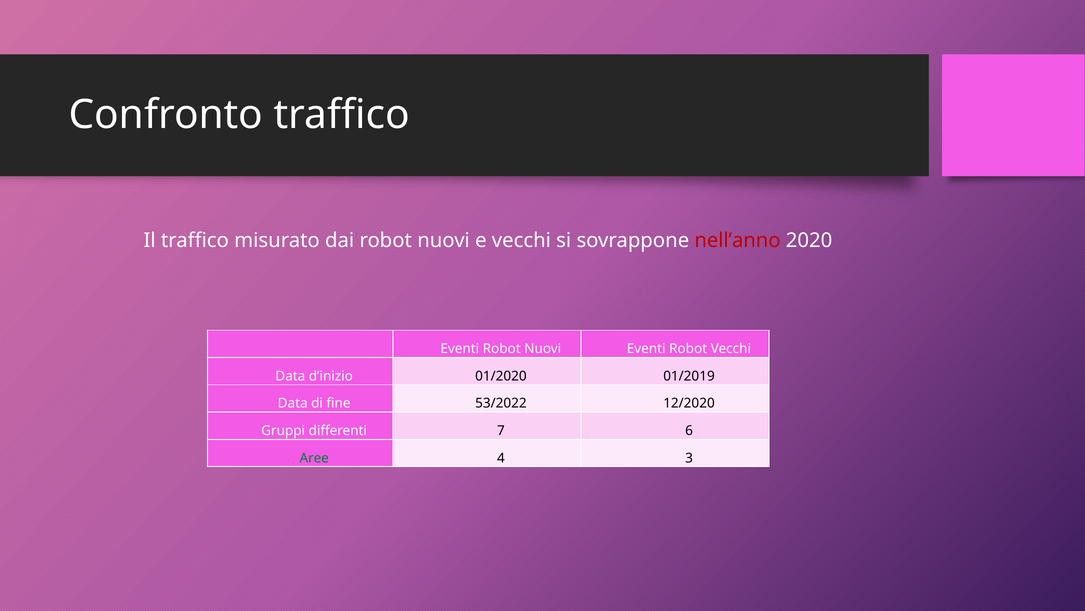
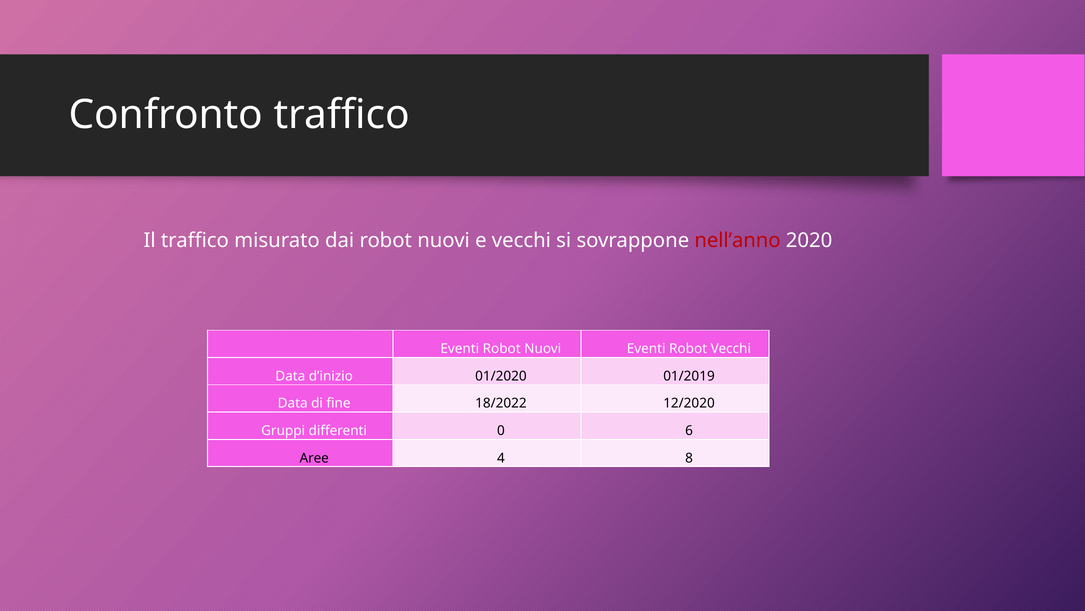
53/2022: 53/2022 -> 18/2022
7: 7 -> 0
Aree colour: green -> black
3: 3 -> 8
